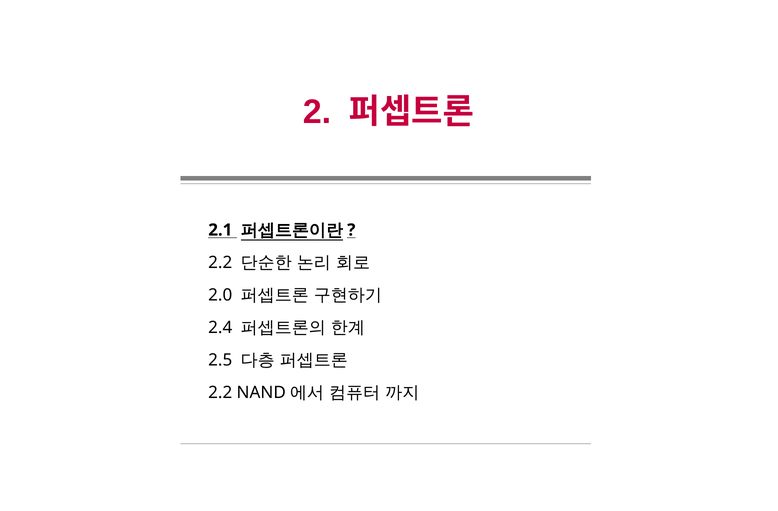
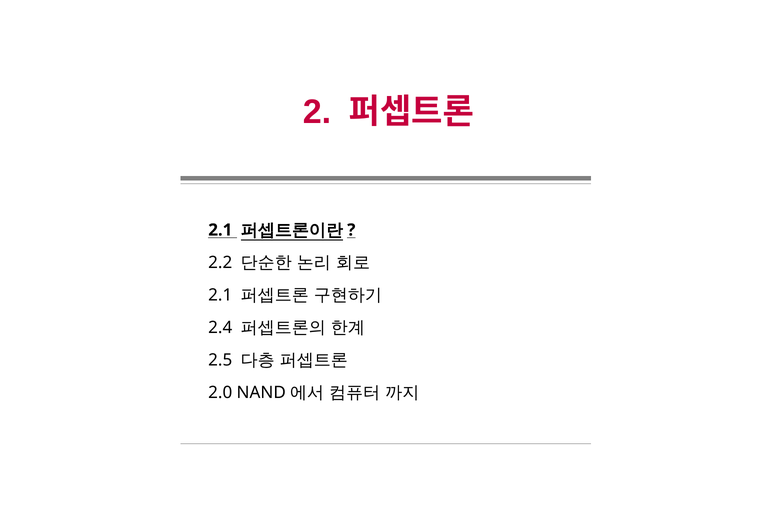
2.0 at (220, 295): 2.0 -> 2.1
2.2 at (220, 393): 2.2 -> 2.0
